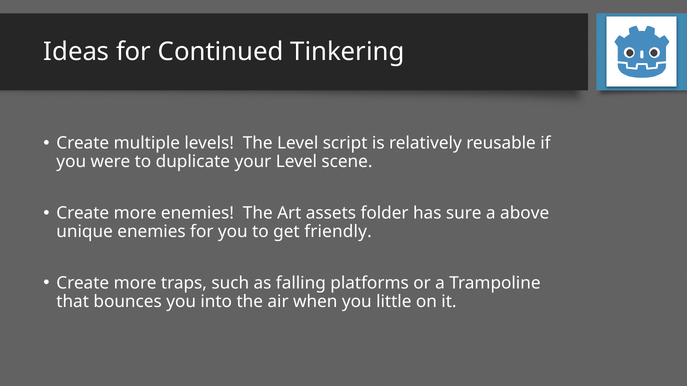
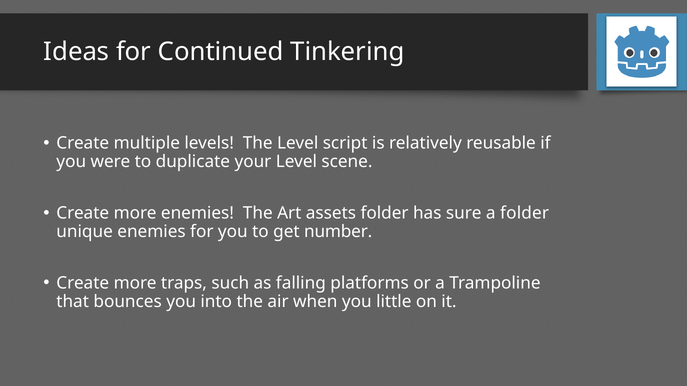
a above: above -> folder
friendly: friendly -> number
